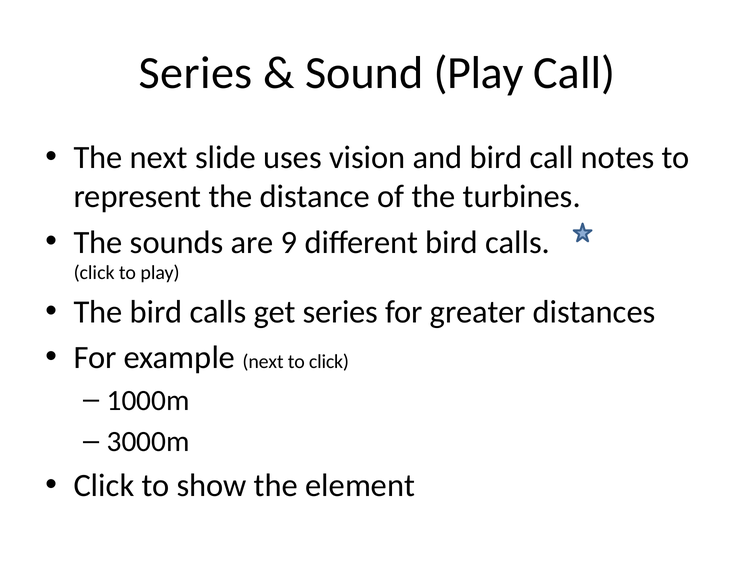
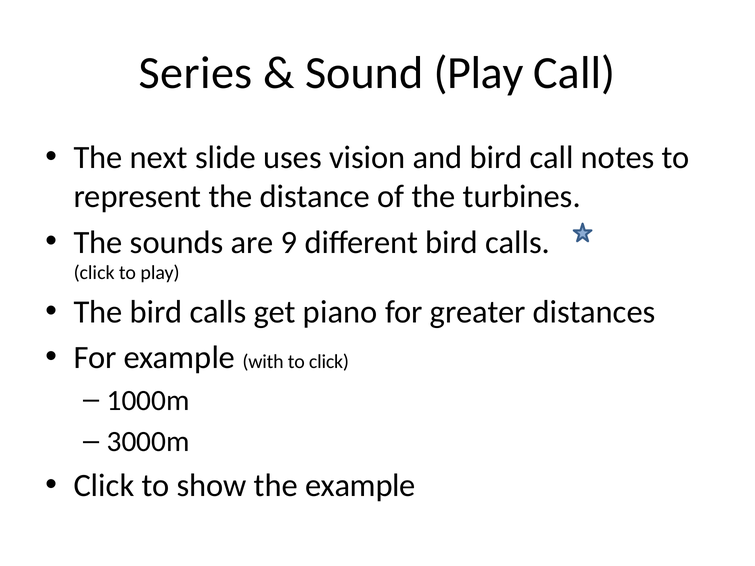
get series: series -> piano
example next: next -> with
the element: element -> example
